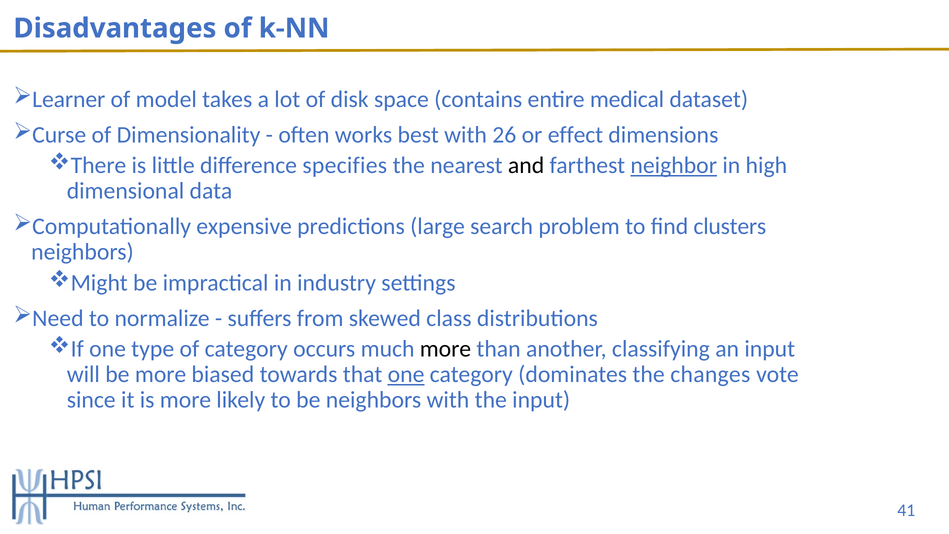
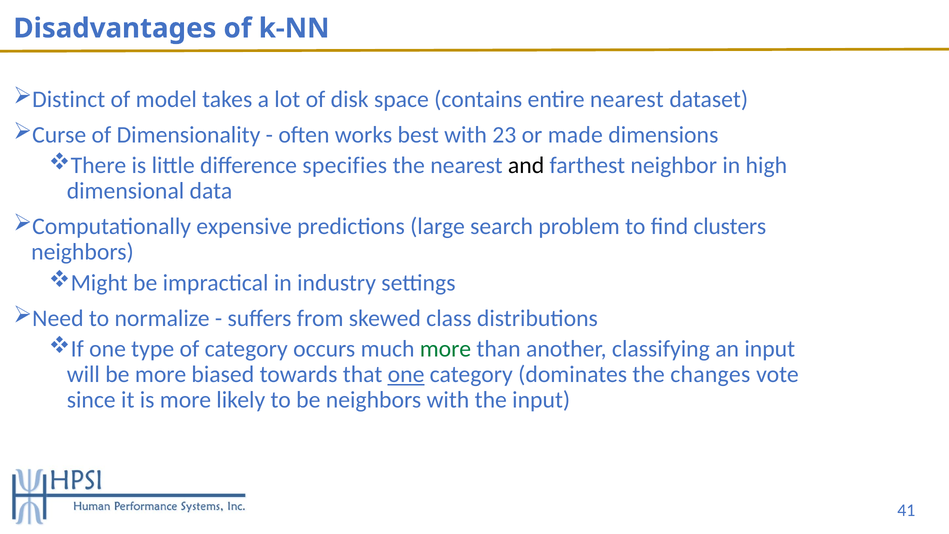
Learner: Learner -> Distinct
entire medical: medical -> nearest
26: 26 -> 23
effect: effect -> made
neighbor underline: present -> none
more at (445, 349) colour: black -> green
